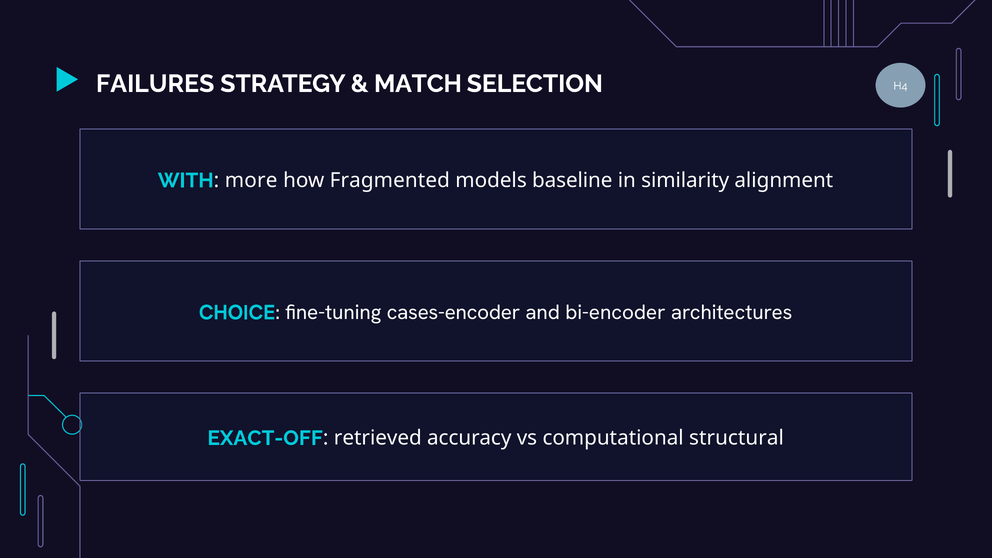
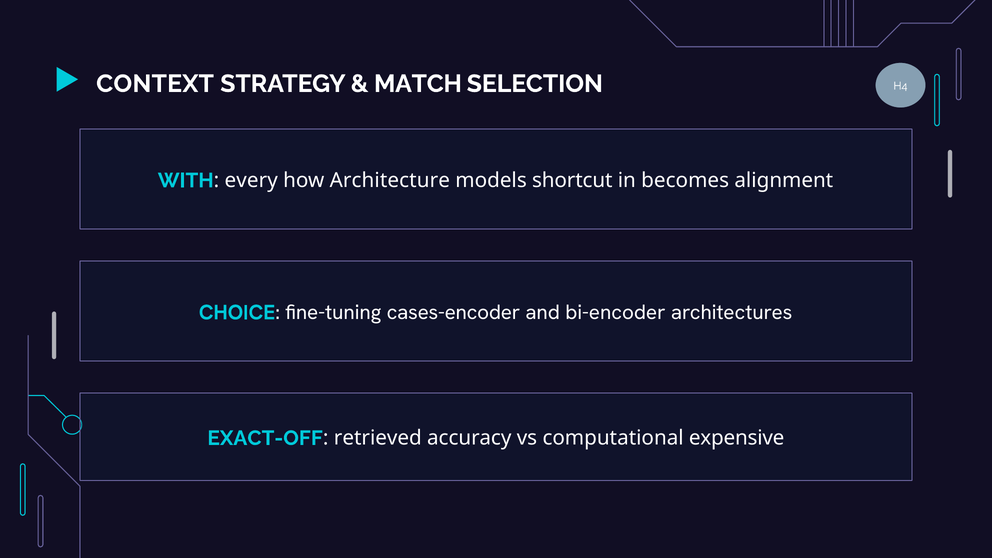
FAILURES: FAILURES -> CONTEXT
more: more -> every
Fragmented: Fragmented -> Architecture
baseline: baseline -> shortcut
similarity: similarity -> becomes
structural: structural -> expensive
